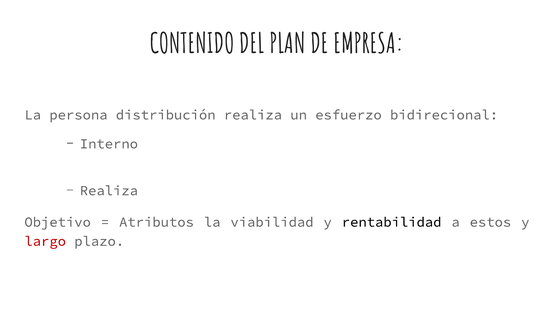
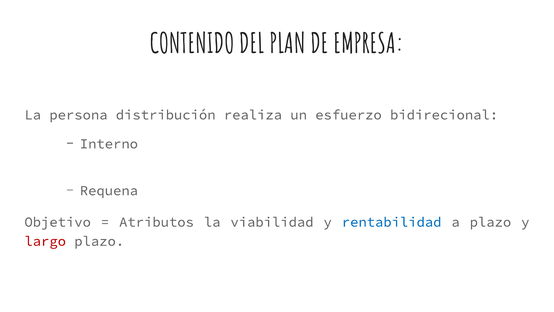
Realiza at (109, 190): Realiza -> Requena
rentabilidad colour: black -> blue
a estos: estos -> plazo
